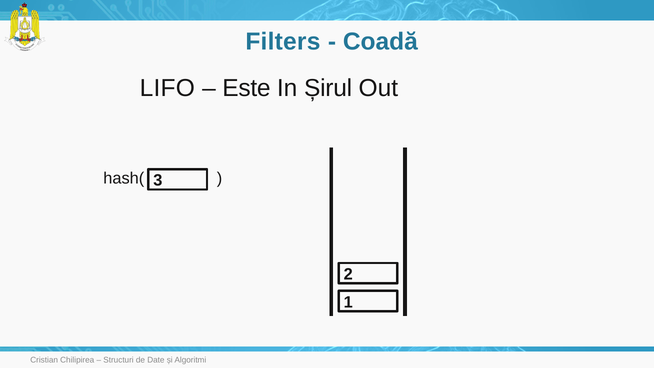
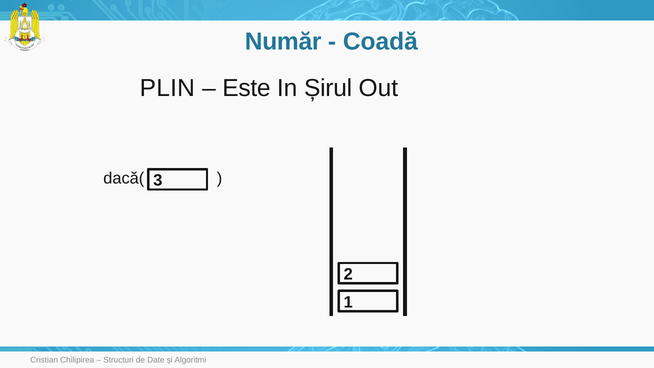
Filters: Filters -> Număr
LIFO: LIFO -> PLIN
hash(: hash( -> dacă(
